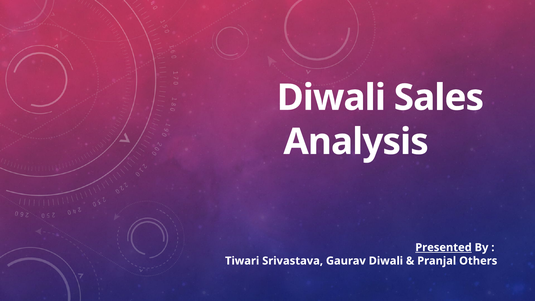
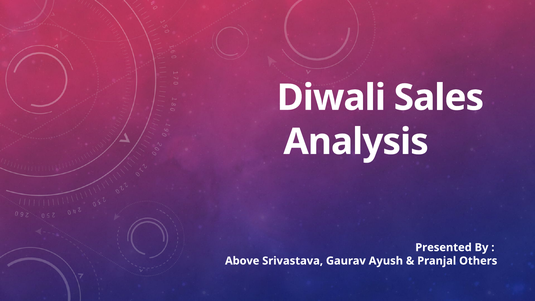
Presented underline: present -> none
Tiwari: Tiwari -> Above
Gaurav Diwali: Diwali -> Ayush
